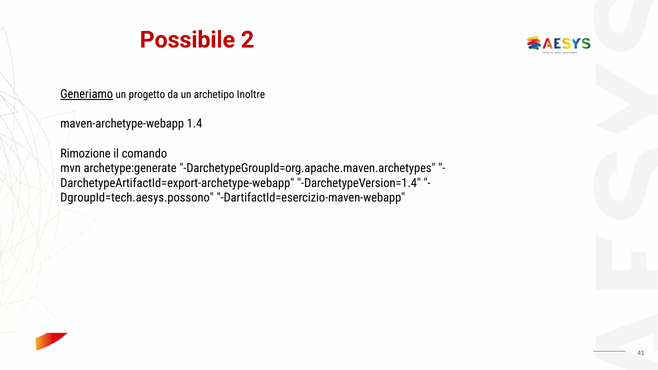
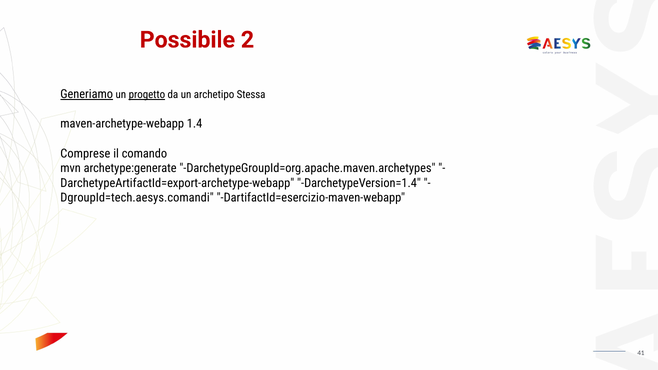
progetto underline: none -> present
Inoltre: Inoltre -> Stessa
Rimozione: Rimozione -> Comprese
DgroupId=tech.aesys.possono: DgroupId=tech.aesys.possono -> DgroupId=tech.aesys.comandi
